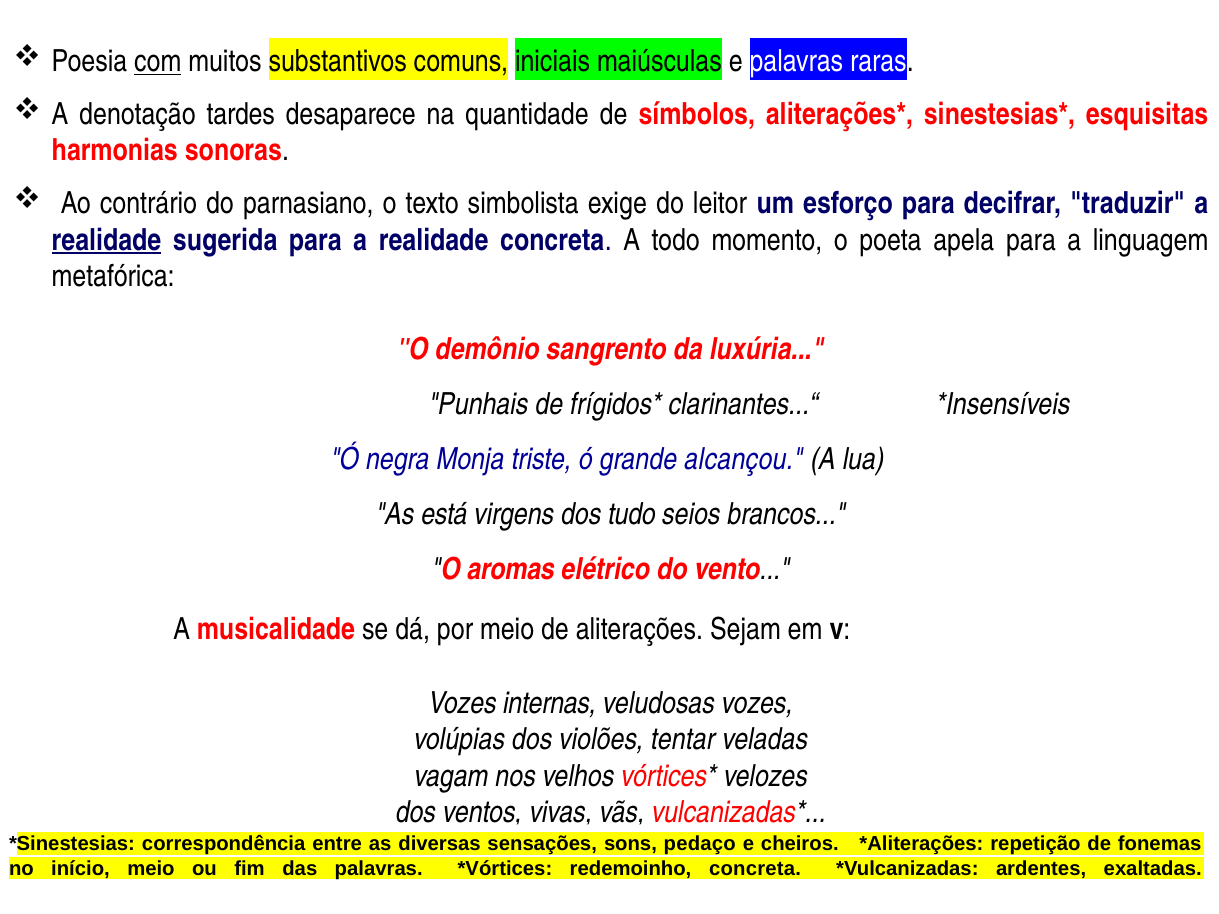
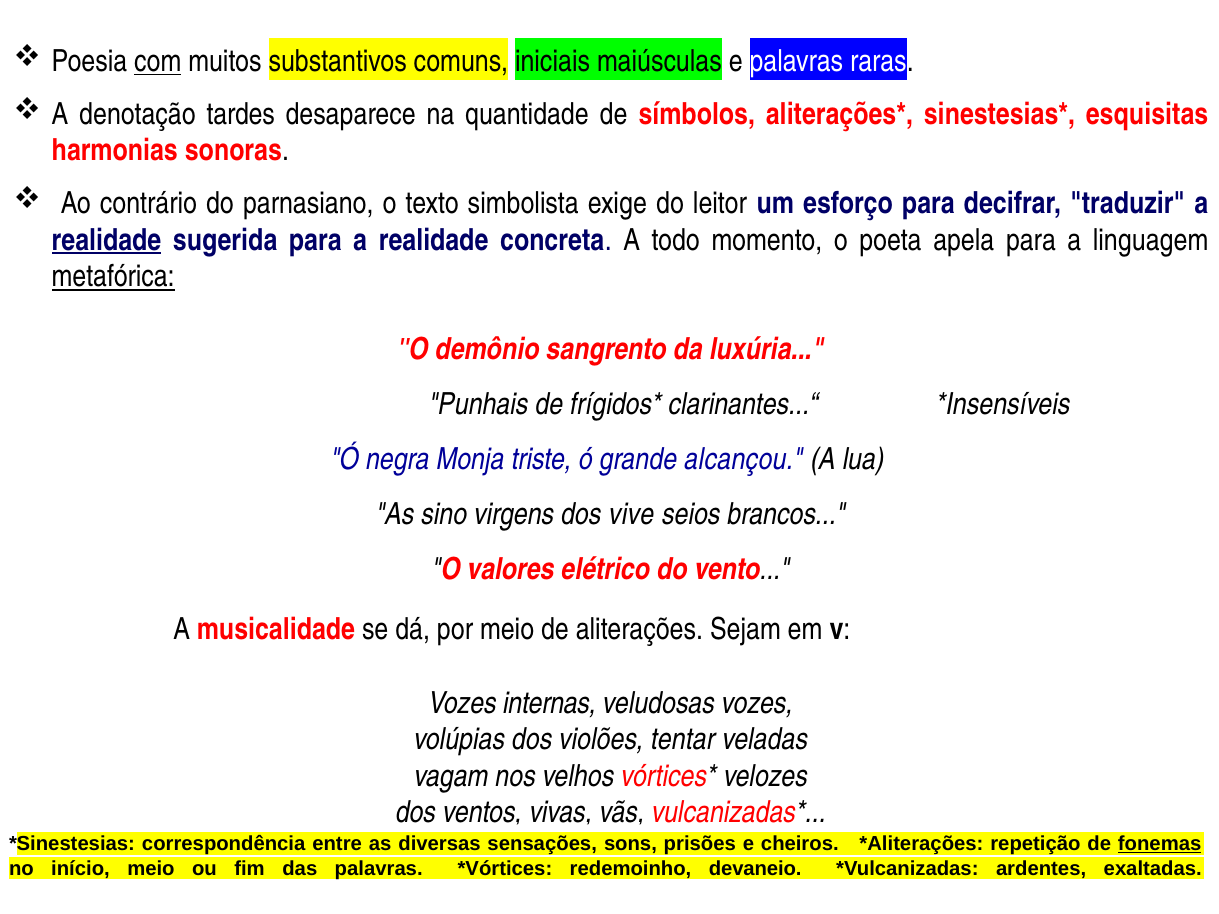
metafórica underline: none -> present
está: está -> sino
tudo: tudo -> vive
aromas: aromas -> valores
pedaço: pedaço -> prisões
fonemas underline: none -> present
redemoinho concreta: concreta -> devaneio
